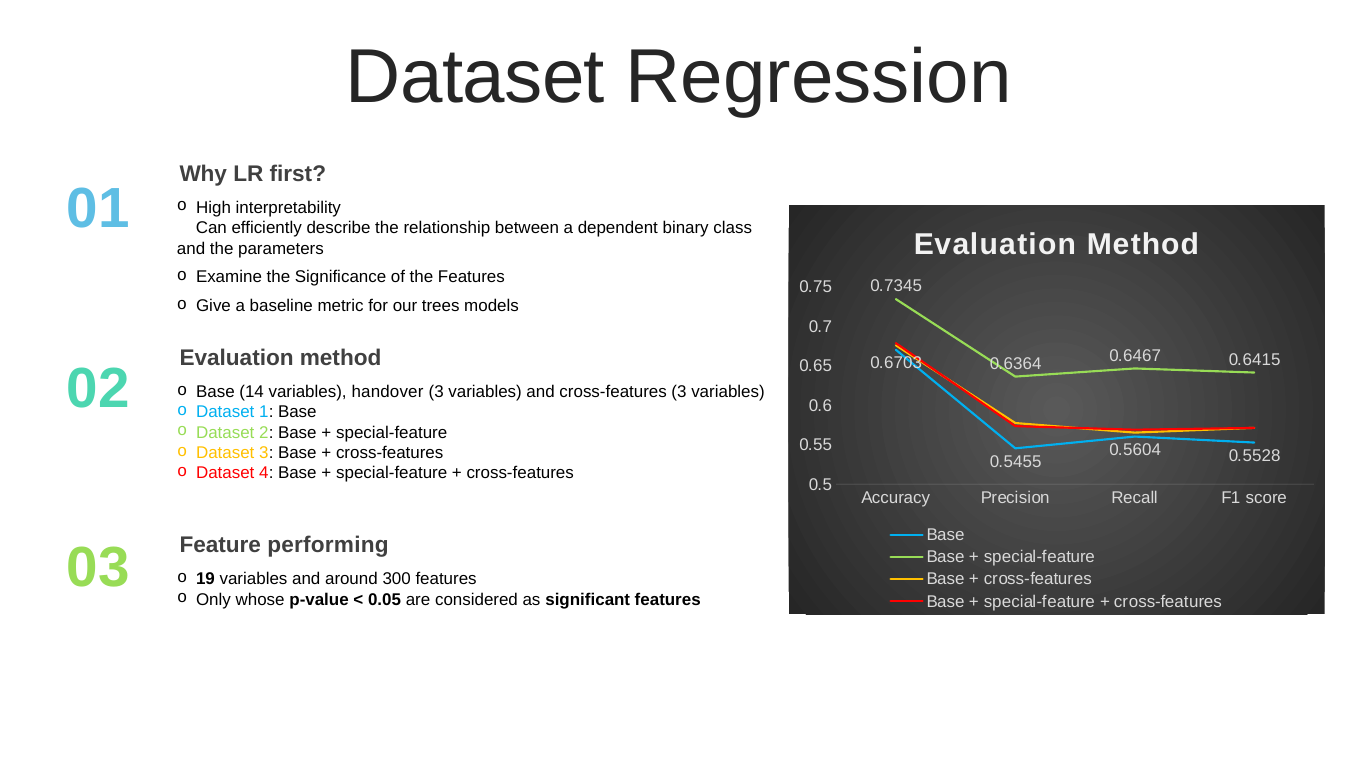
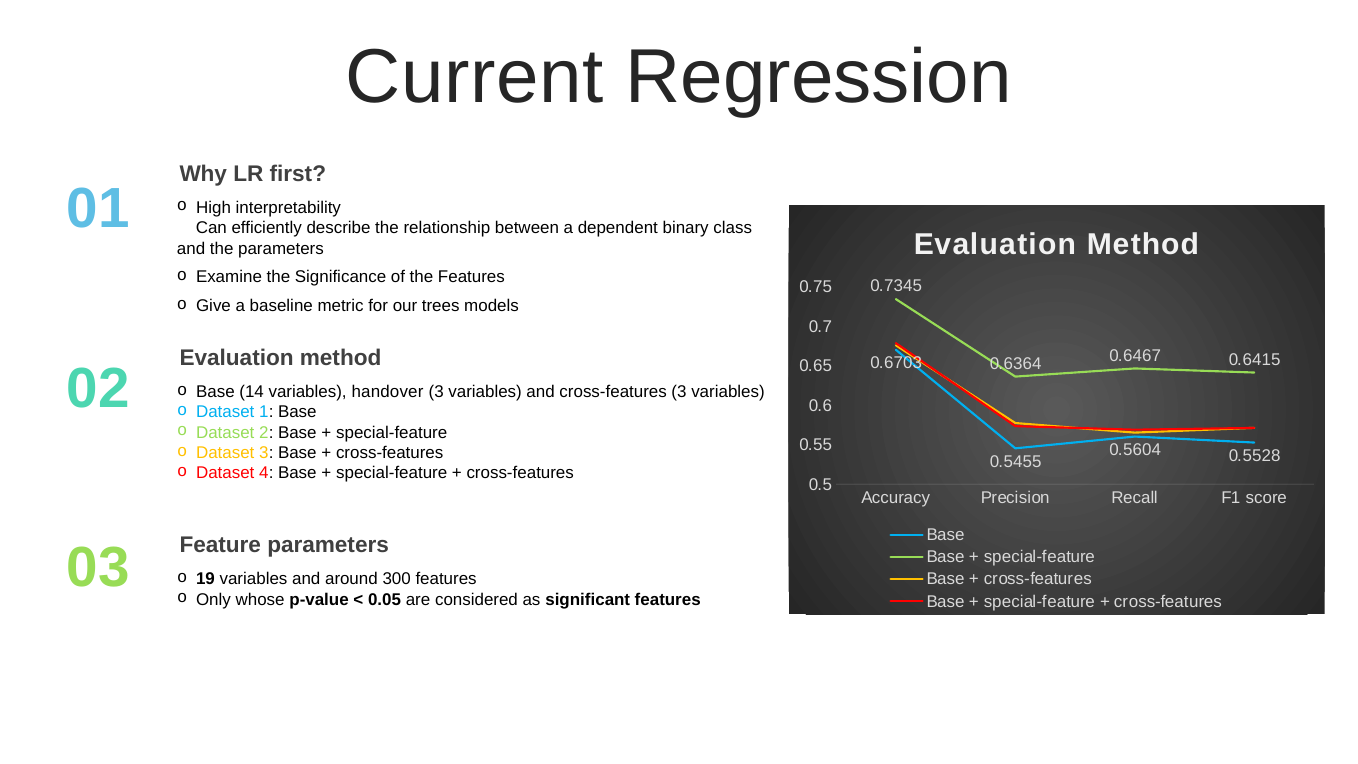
Dataset at (475, 78): Dataset -> Current
Feature performing: performing -> parameters
